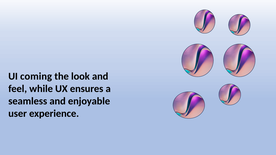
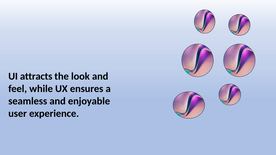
coming: coming -> attracts
